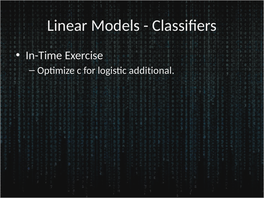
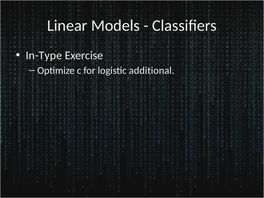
In-Time: In-Time -> In-Type
